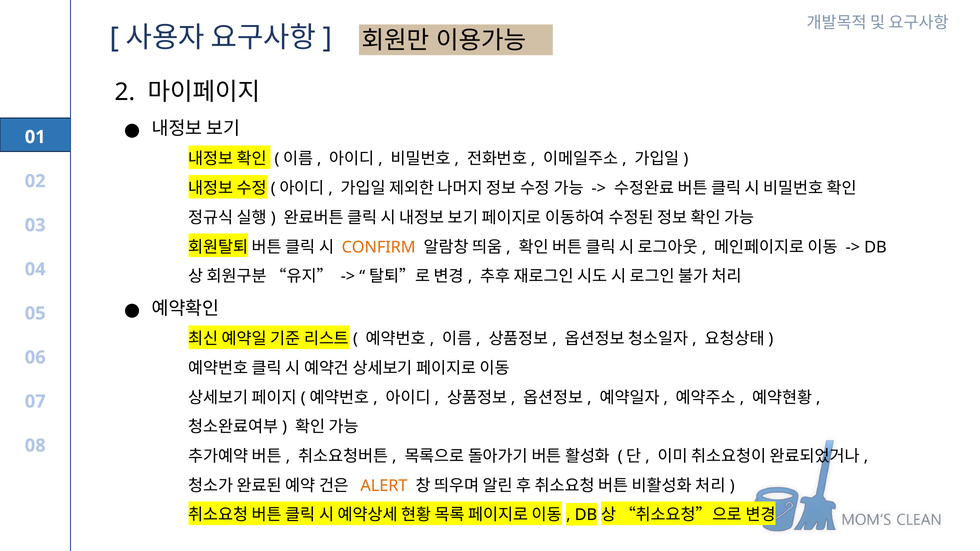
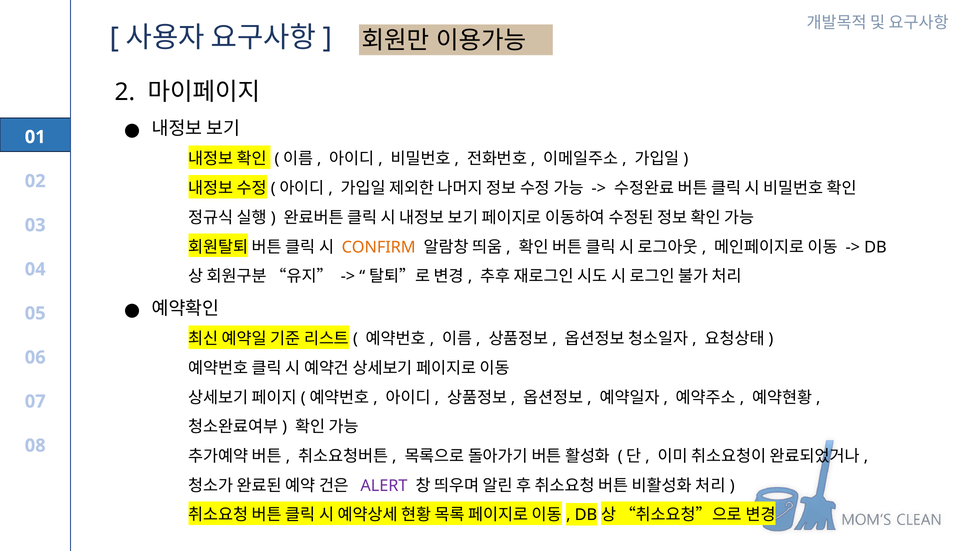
ALERT colour: orange -> purple
